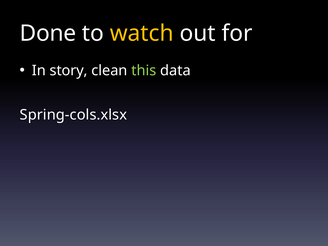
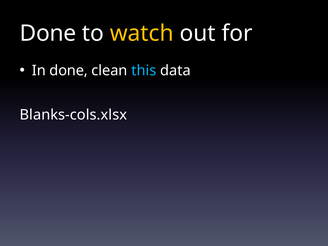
In story: story -> done
this colour: light green -> light blue
Spring-cols.xlsx: Spring-cols.xlsx -> Blanks-cols.xlsx
